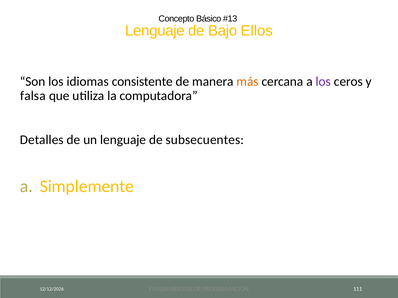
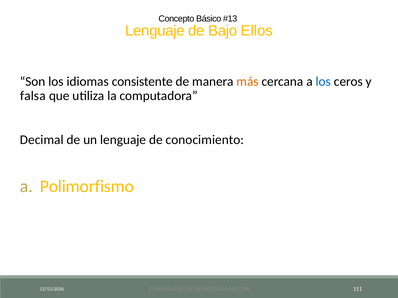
los at (323, 82) colour: purple -> blue
Detalles: Detalles -> Decimal
subsecuentes: subsecuentes -> conocimiento
Simplemente: Simplemente -> Polimorfismo
